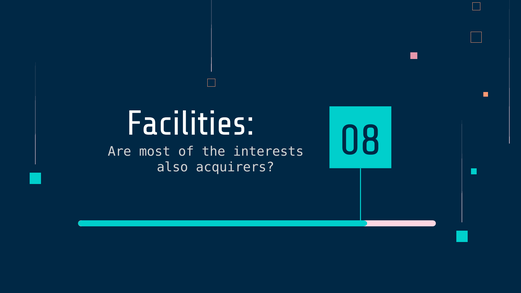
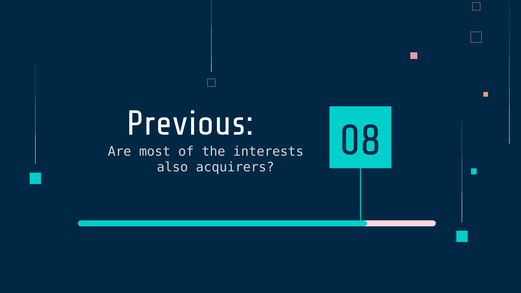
Facilities: Facilities -> Previous
